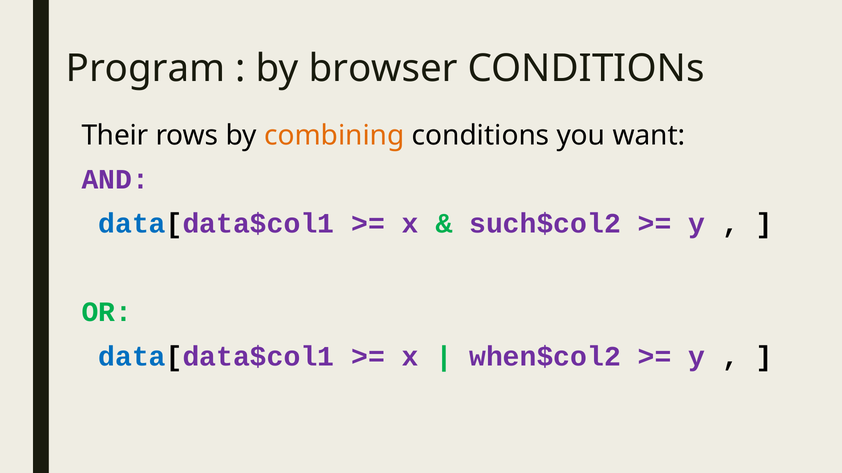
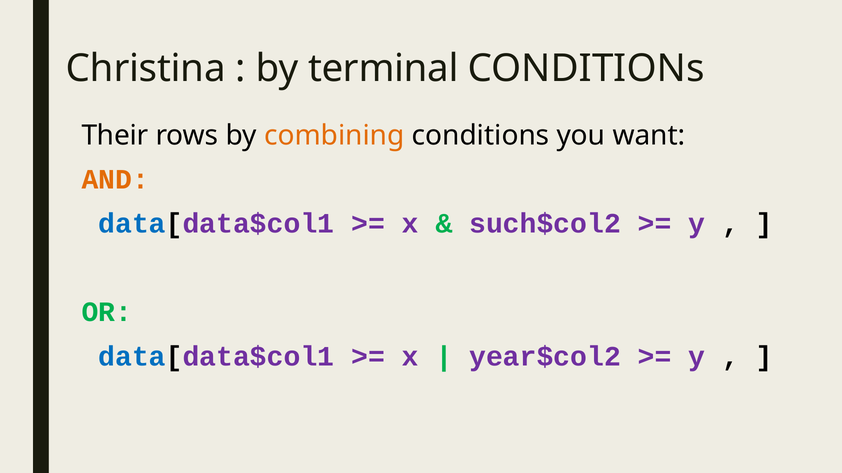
Program: Program -> Christina
browser: browser -> terminal
AND colour: purple -> orange
when$col2: when$col2 -> year$col2
